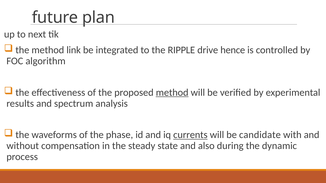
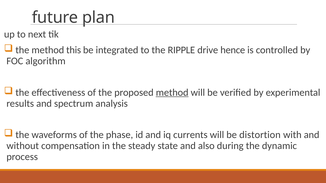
link: link -> this
currents underline: present -> none
candidate: candidate -> distortion
